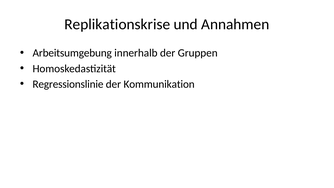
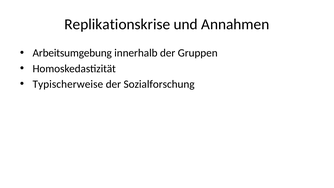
Regressionslinie: Regressionslinie -> Typischerweise
Kommunikation: Kommunikation -> Sozialforschung
